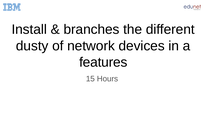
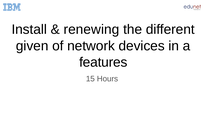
branches: branches -> renewing
dusty: dusty -> given
